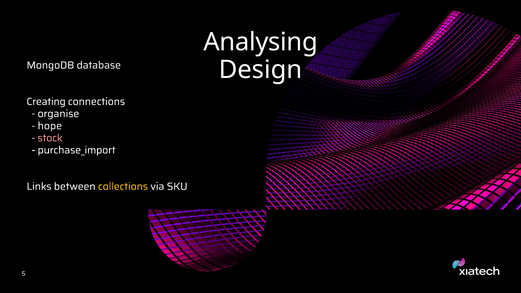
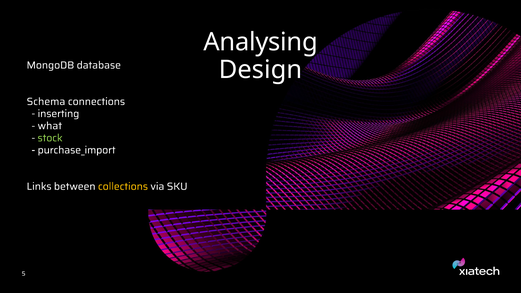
Creating: Creating -> Schema
organise: organise -> inserting
hope: hope -> what
stock colour: pink -> light green
